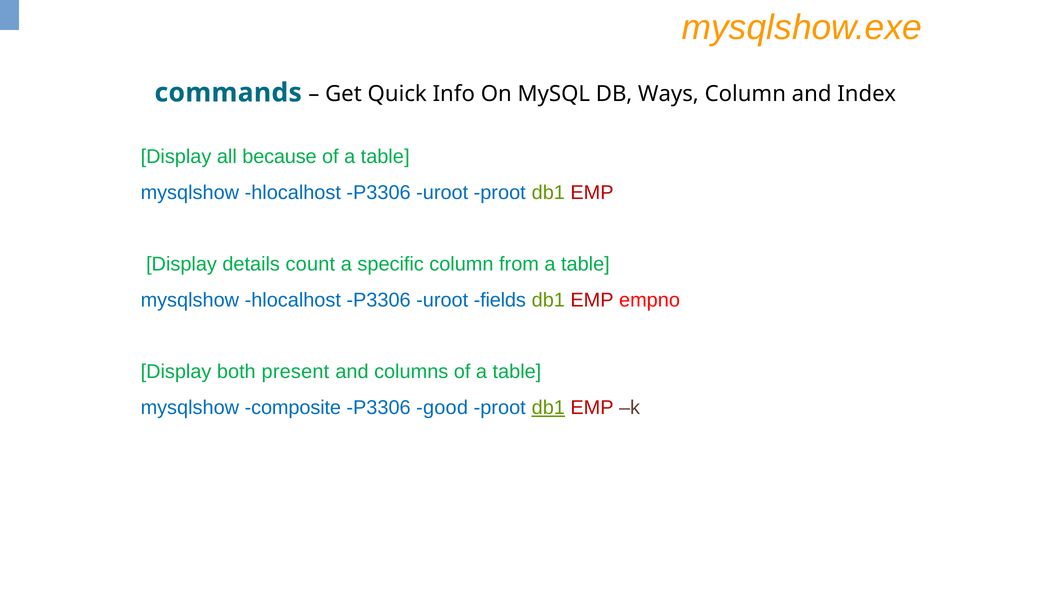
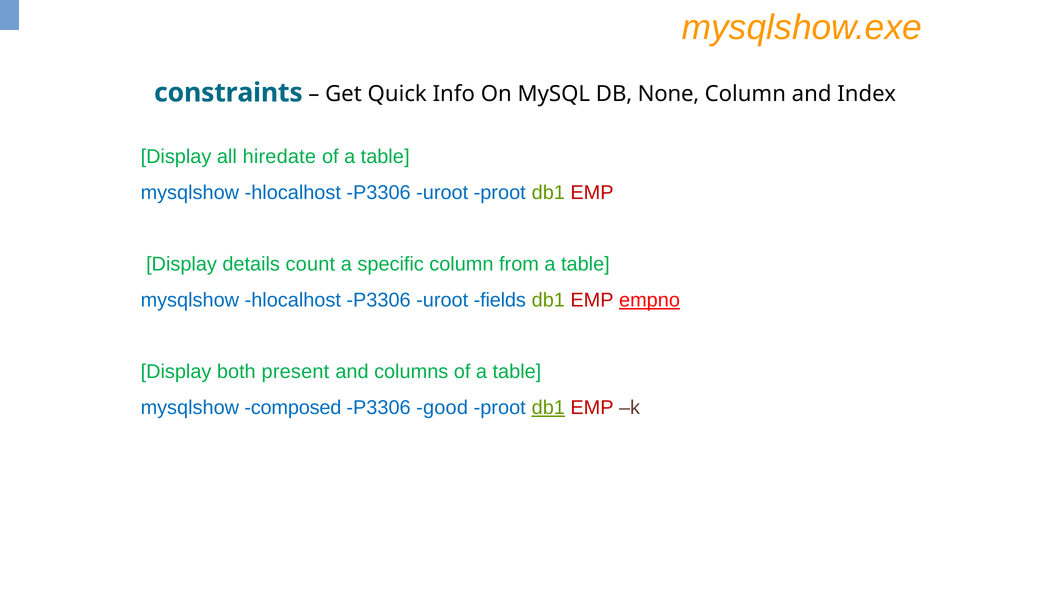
commands: commands -> constraints
Ways: Ways -> None
because: because -> hiredate
empno underline: none -> present
composite: composite -> composed
